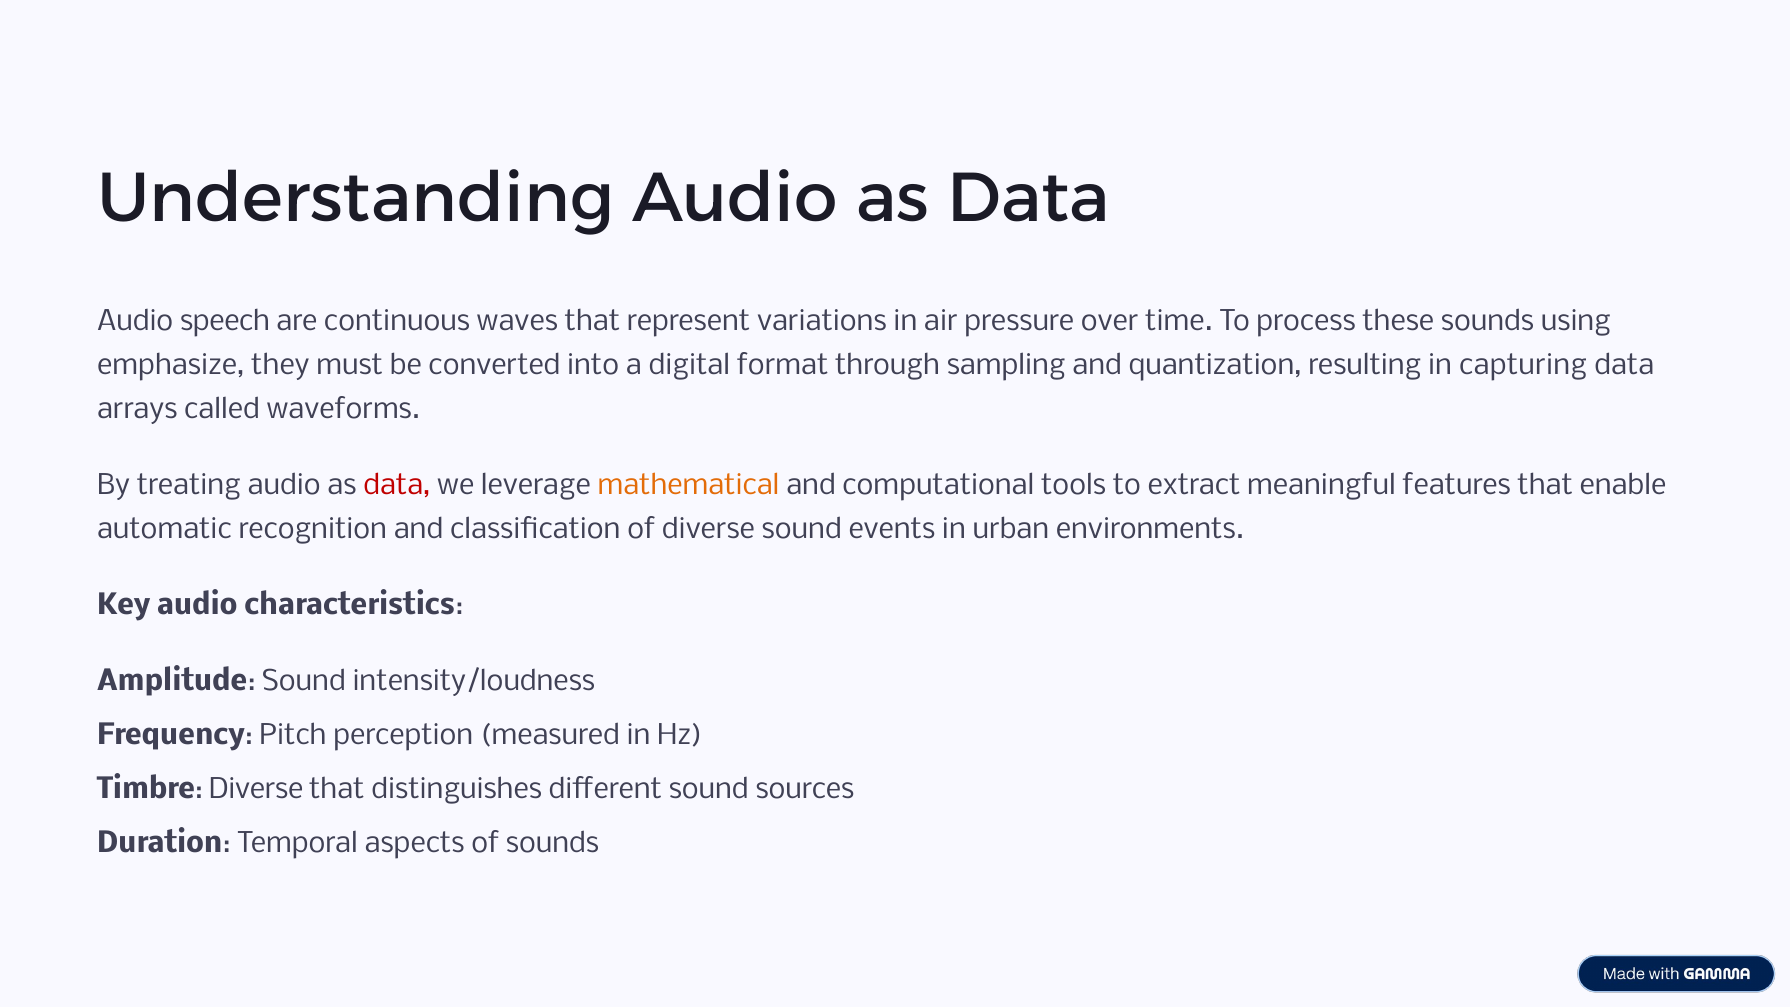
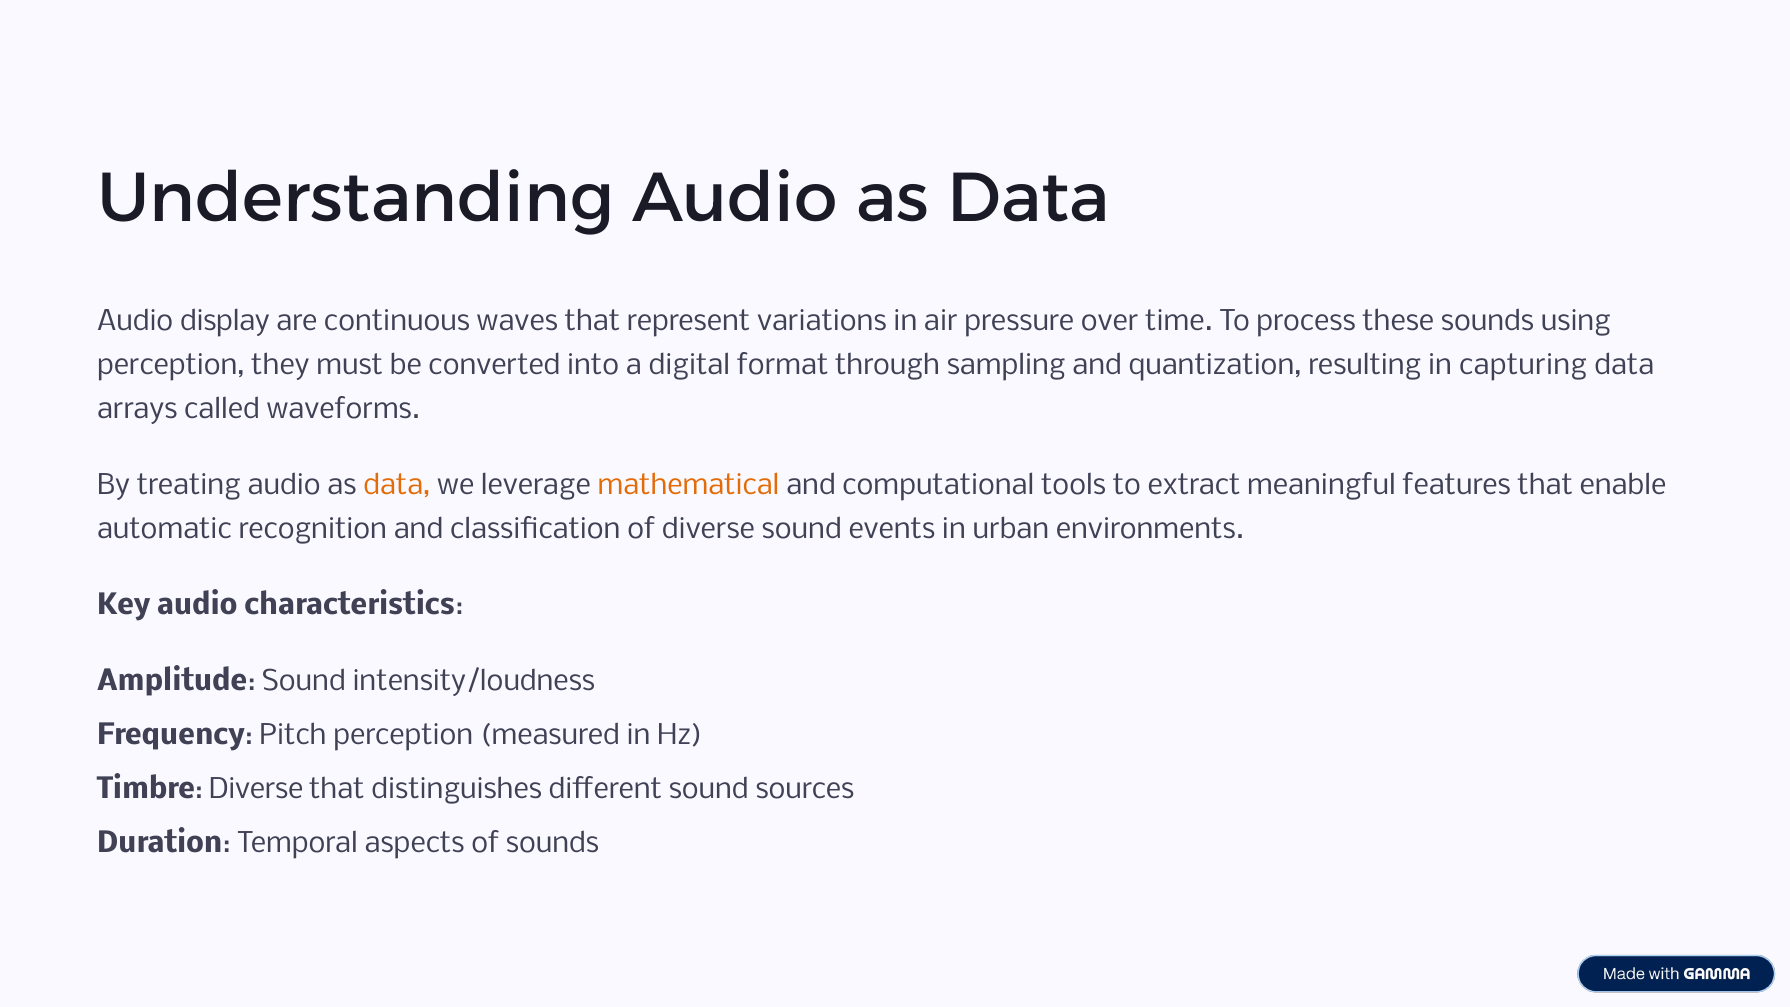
speech: speech -> display
emphasize at (171, 365): emphasize -> perception
data at (397, 485) colour: red -> orange
